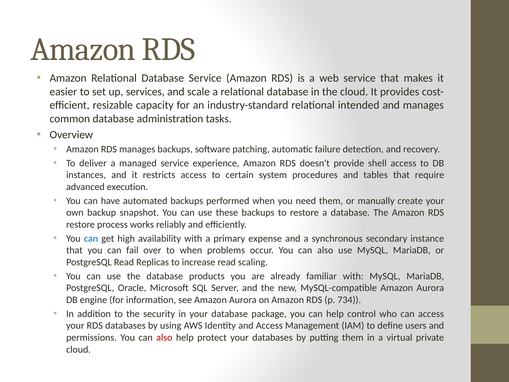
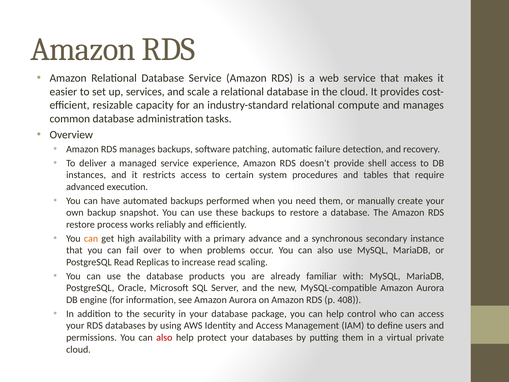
intended: intended -> compute
can at (91, 238) colour: blue -> orange
expense: expense -> advance
734: 734 -> 408
